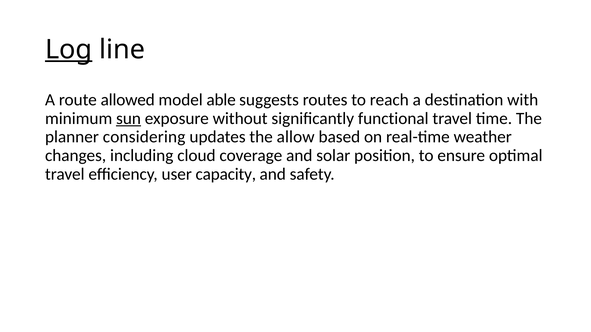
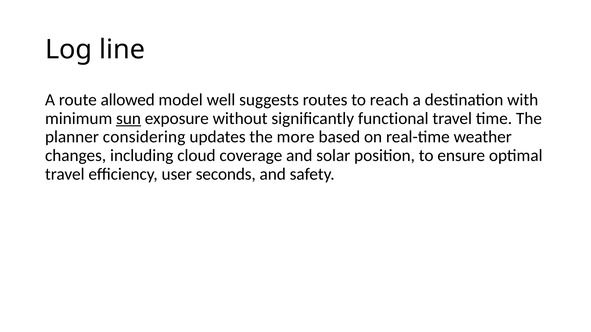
Log underline: present -> none
able: able -> well
allow: allow -> more
capacity: capacity -> seconds
